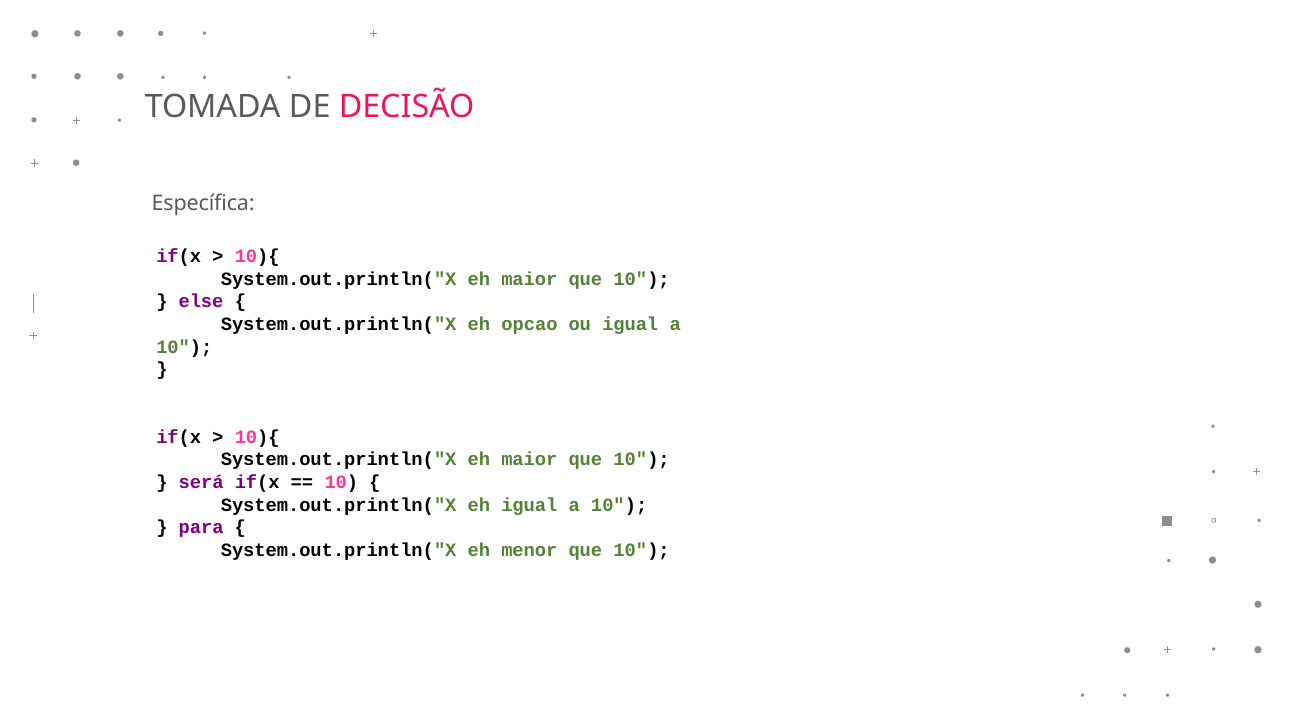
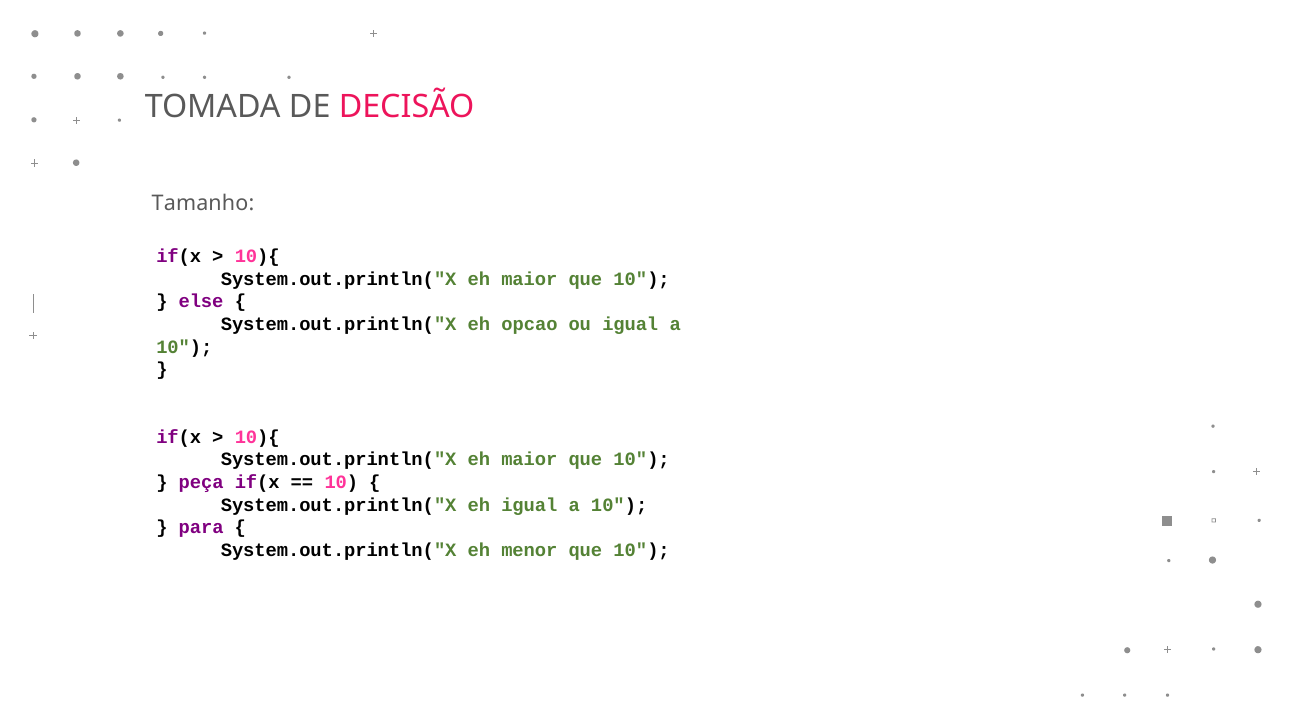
Específica: Específica -> Tamanho
será: será -> peça
